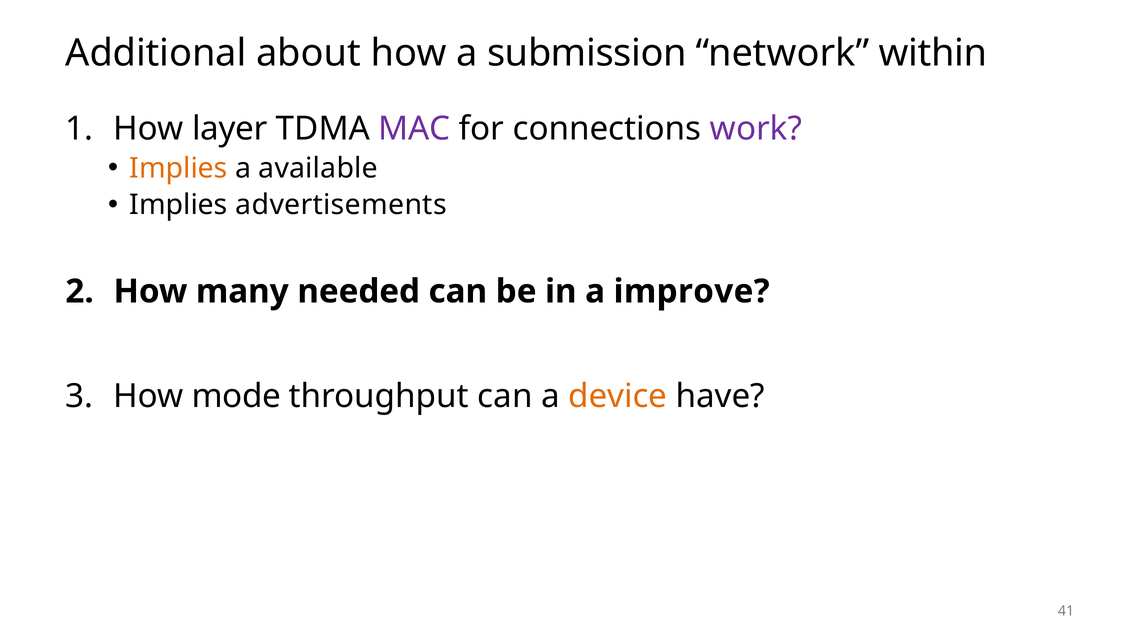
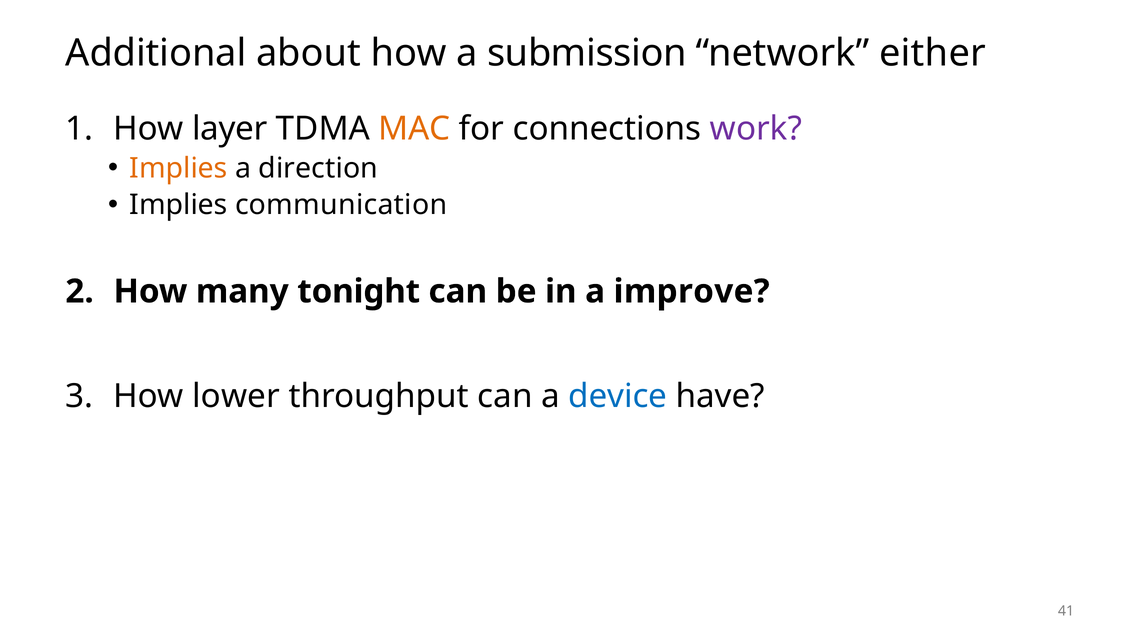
within: within -> either
MAC colour: purple -> orange
available: available -> direction
advertisements: advertisements -> communication
needed: needed -> tonight
mode: mode -> lower
device colour: orange -> blue
